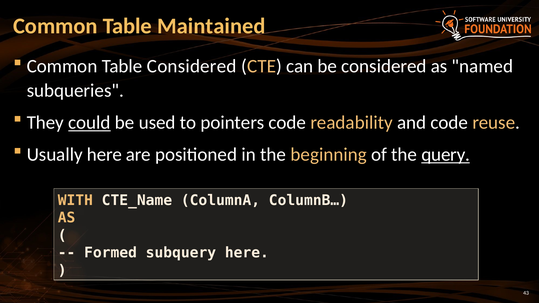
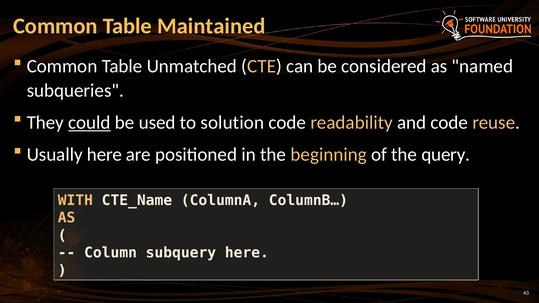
Table Considered: Considered -> Unmatched
pointers: pointers -> solution
query underline: present -> none
Formed: Formed -> Column
